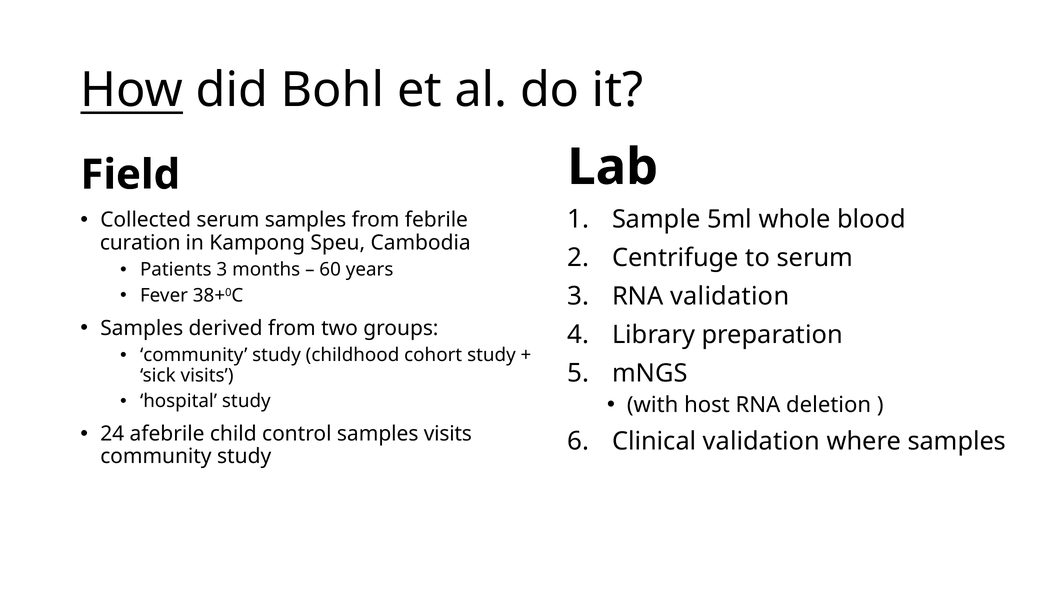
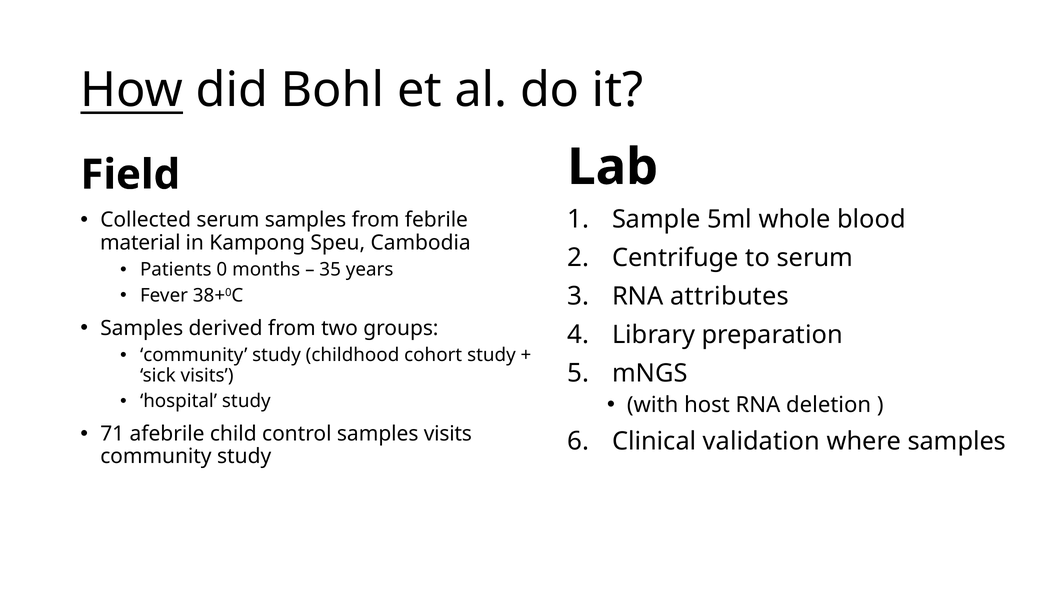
curation: curation -> material
Patients 3: 3 -> 0
60: 60 -> 35
RNA validation: validation -> attributes
24: 24 -> 71
